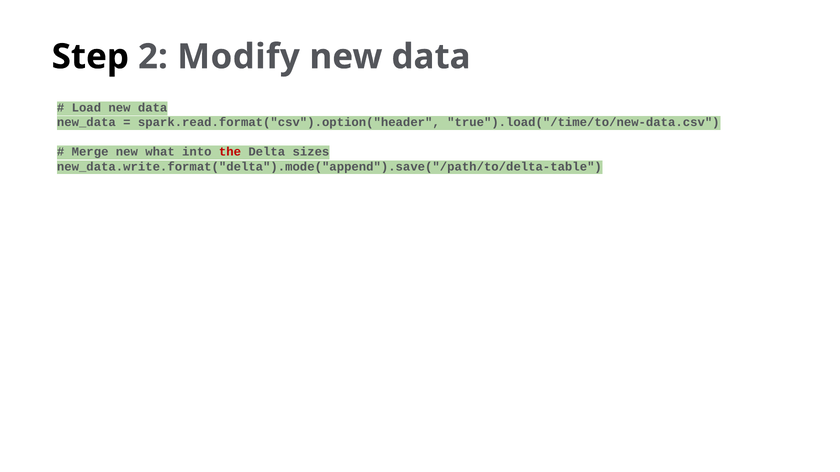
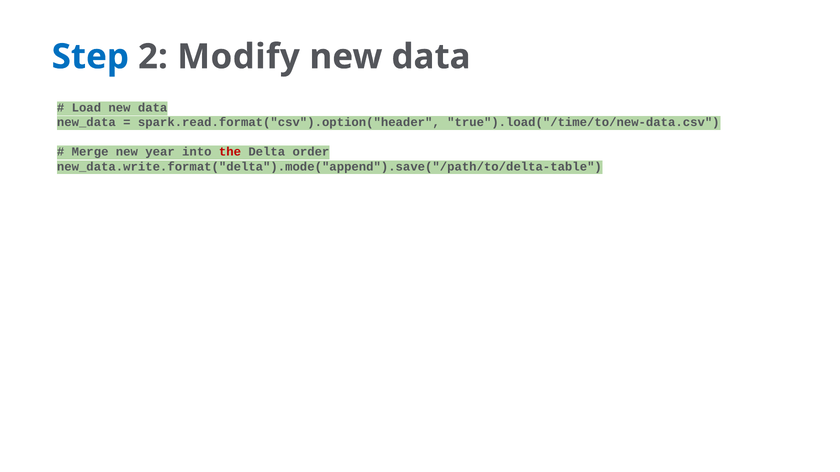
Step colour: black -> blue
what: what -> year
sizes: sizes -> order
